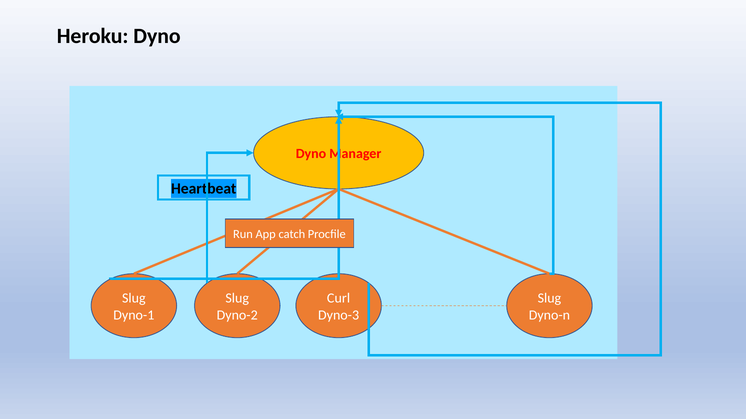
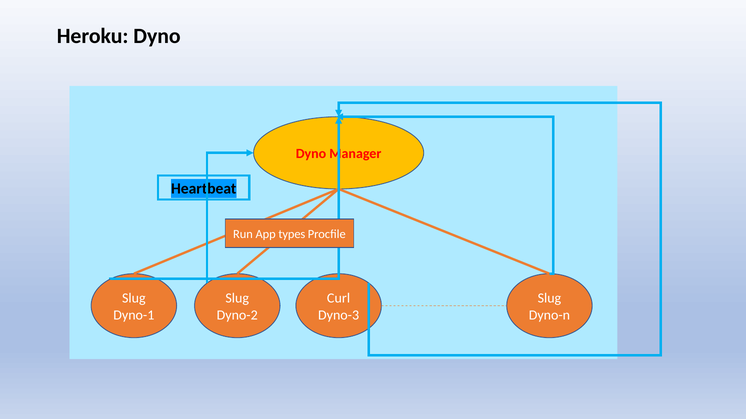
catch: catch -> types
